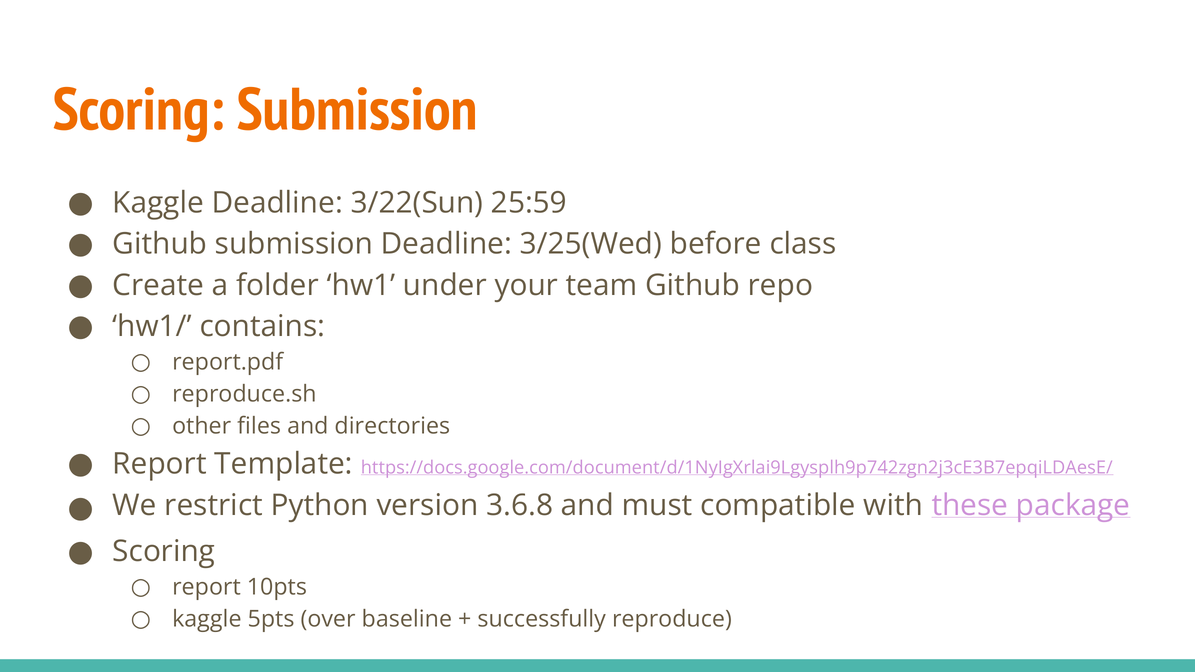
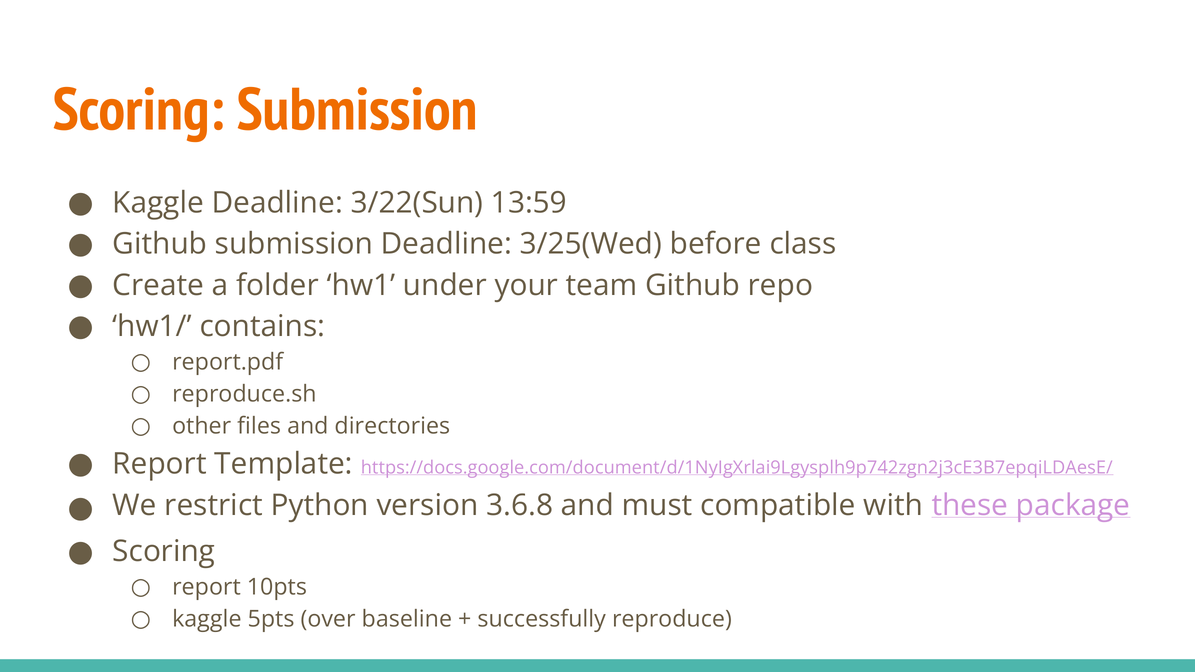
25:59: 25:59 -> 13:59
